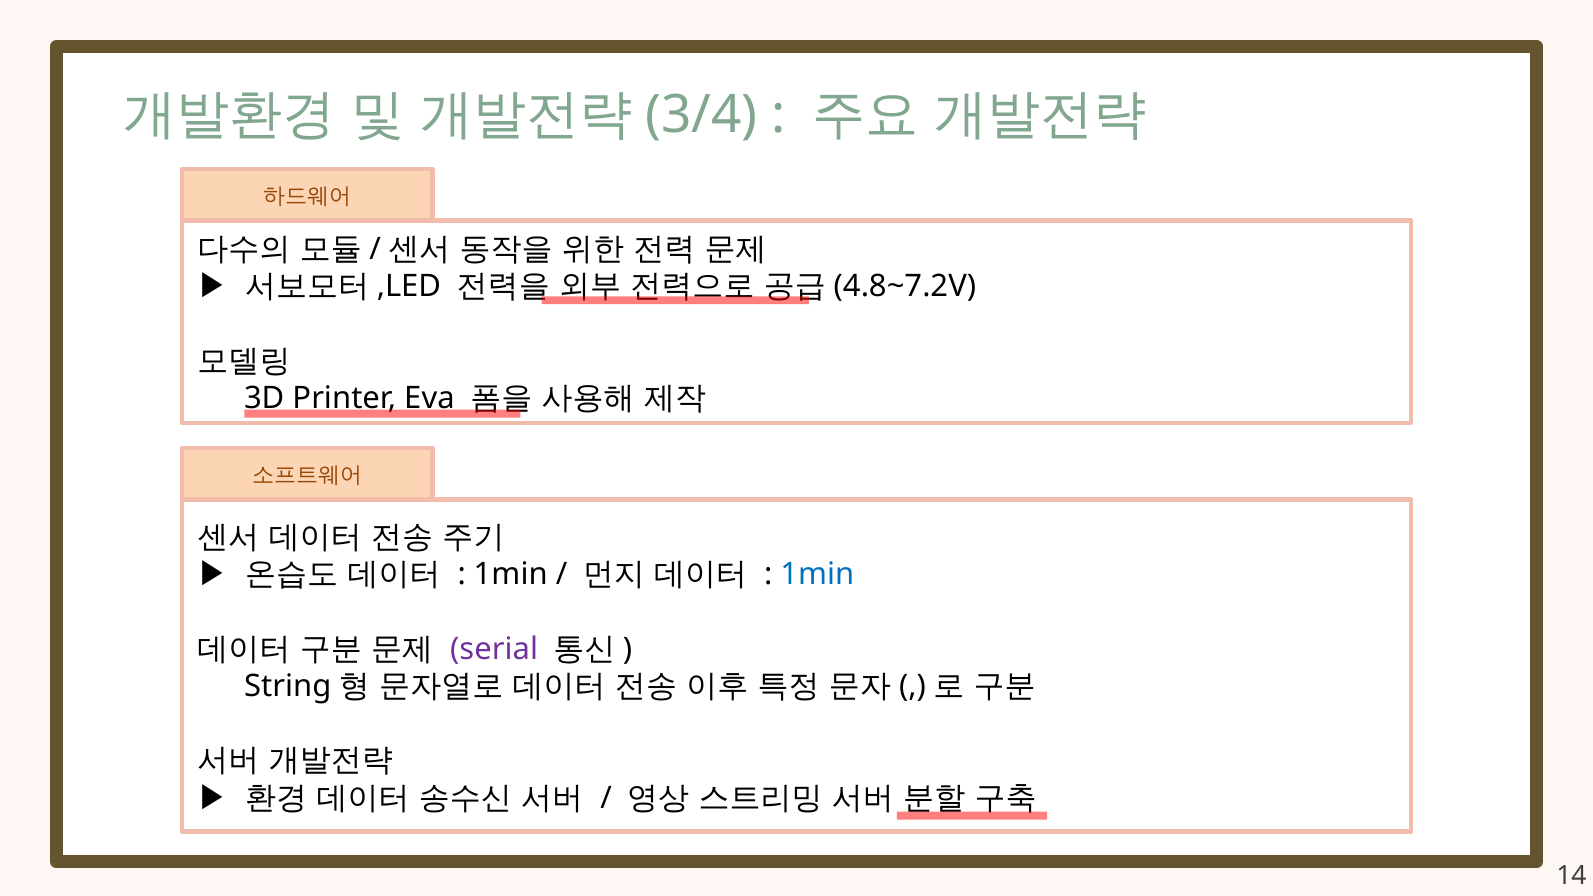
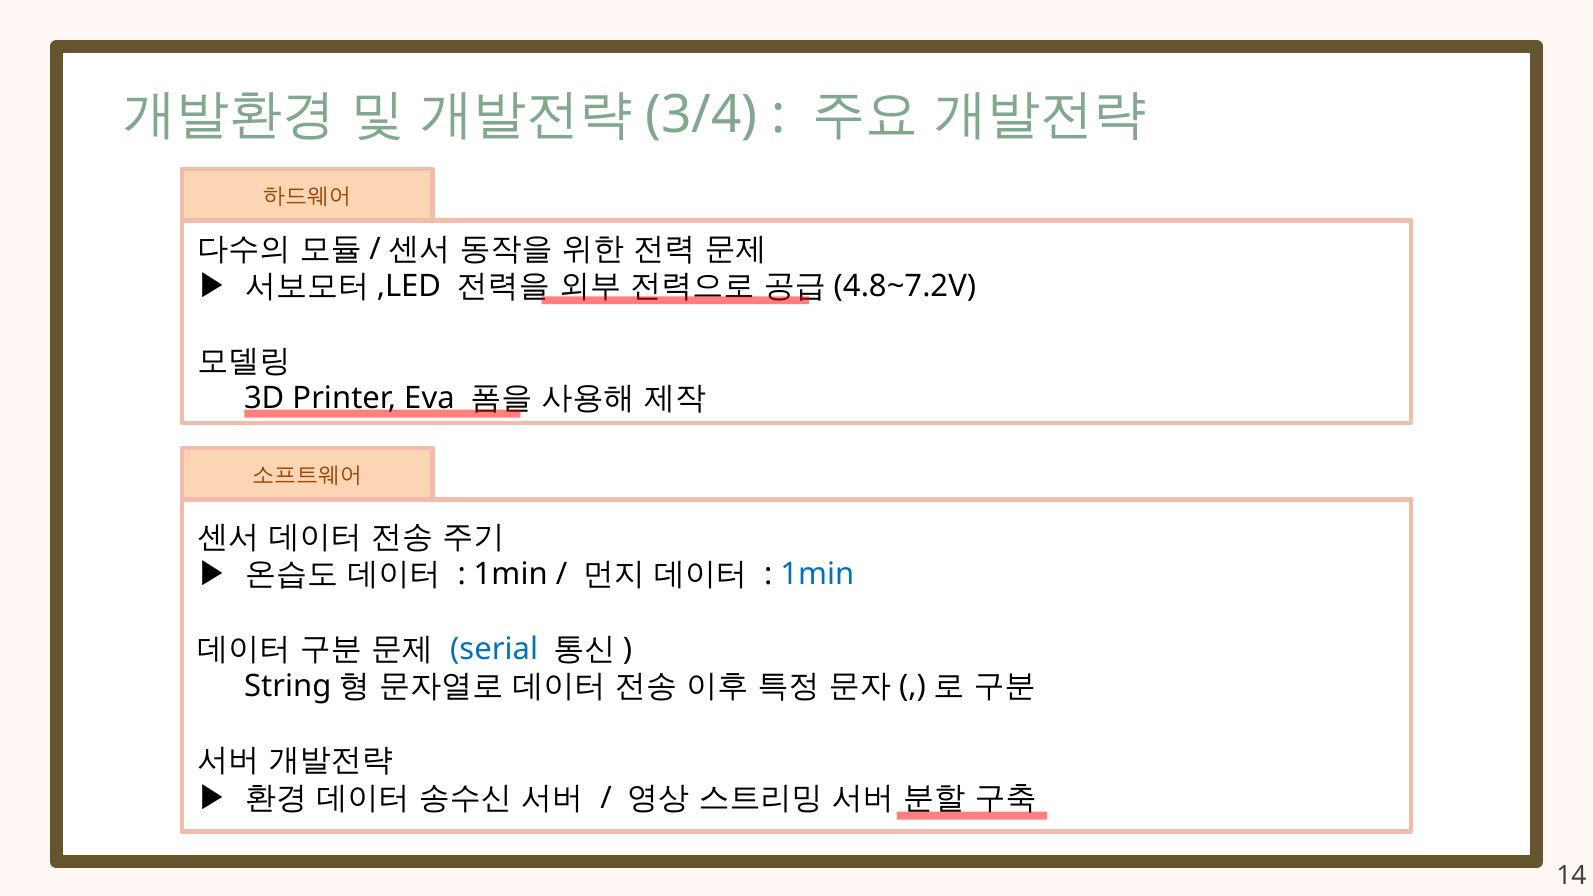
serial colour: purple -> blue
